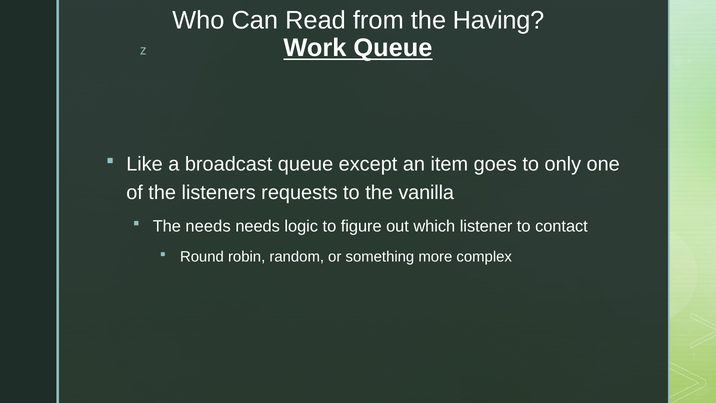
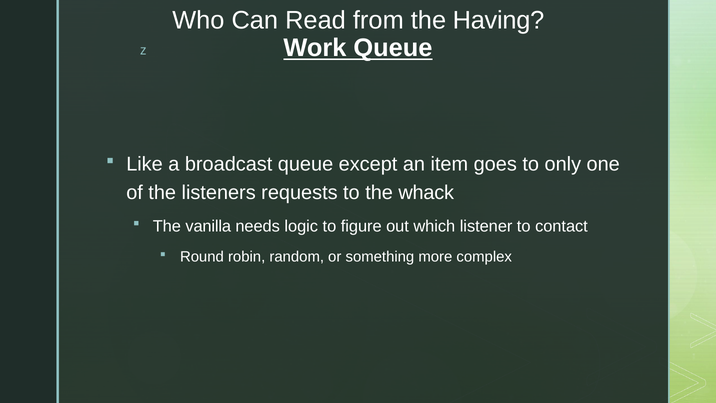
vanilla: vanilla -> whack
The needs: needs -> vanilla
